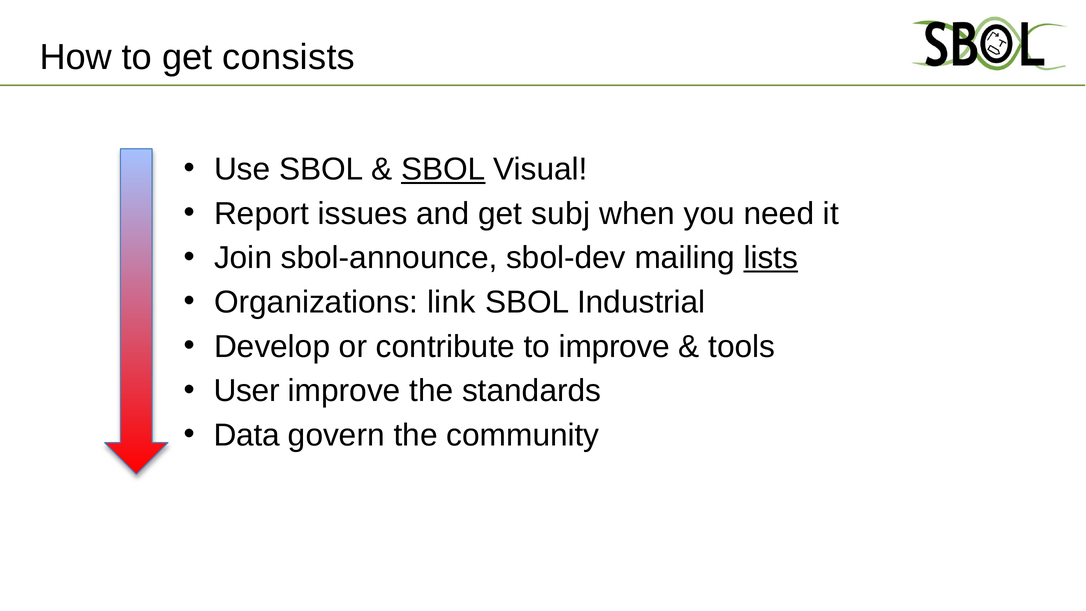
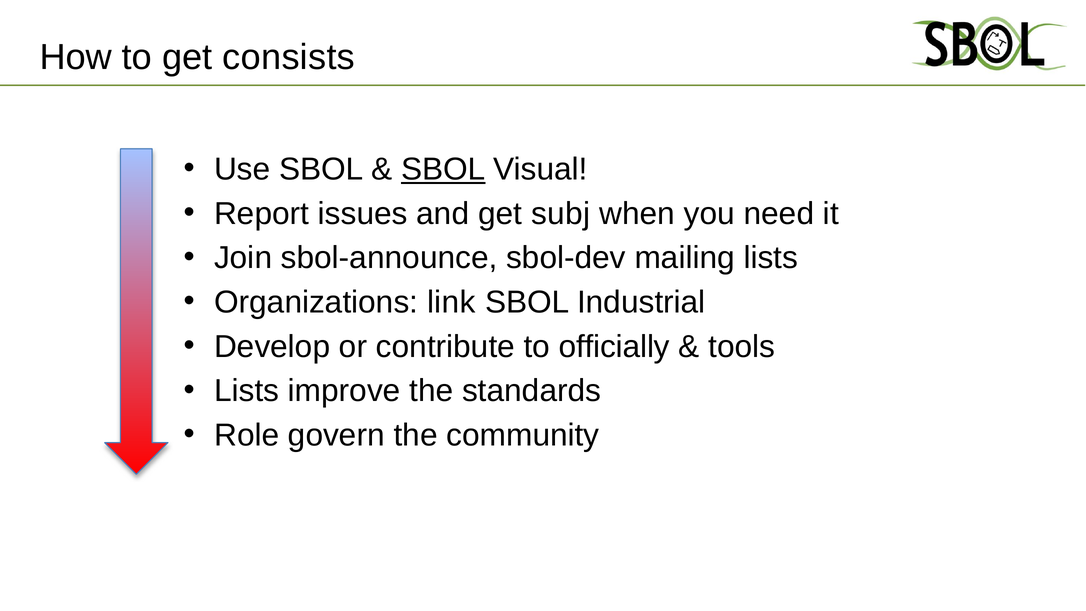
lists at (771, 258) underline: present -> none
to improve: improve -> officially
User at (247, 391): User -> Lists
Data: Data -> Role
